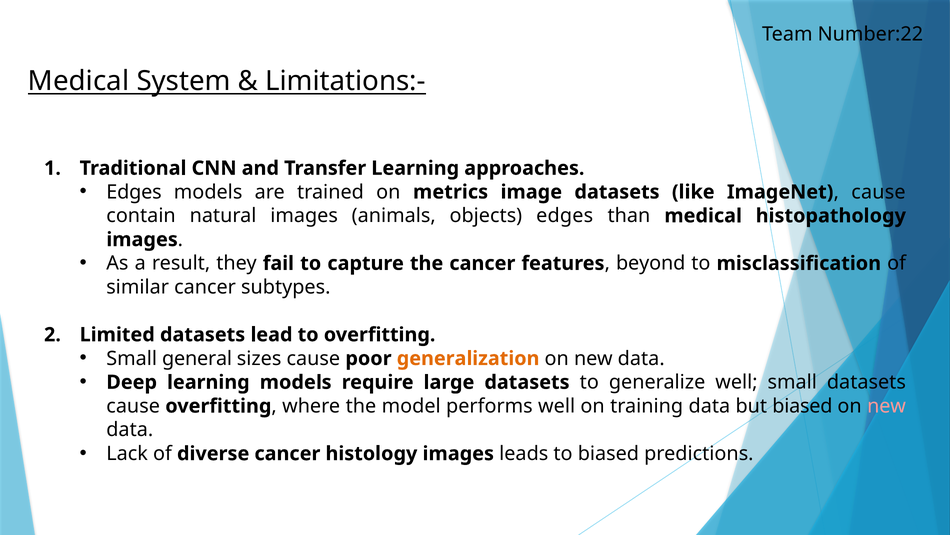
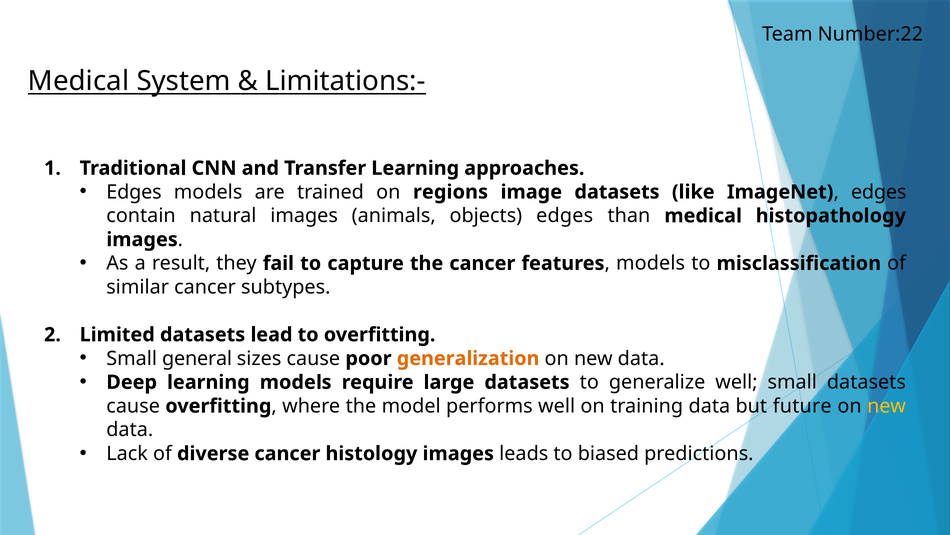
metrics: metrics -> regions
cause at (879, 192): cause -> edges
beyond at (651, 263): beyond -> models
but biased: biased -> future
new at (887, 406) colour: pink -> yellow
